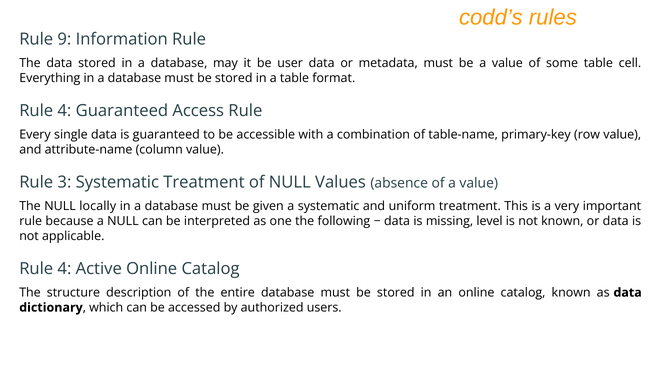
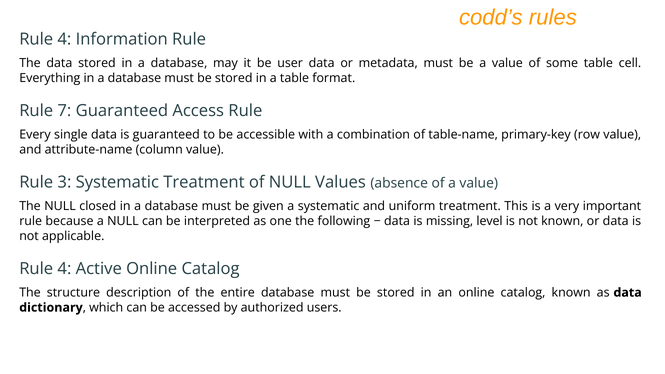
9 at (64, 39): 9 -> 4
4 at (64, 111): 4 -> 7
locally: locally -> closed
